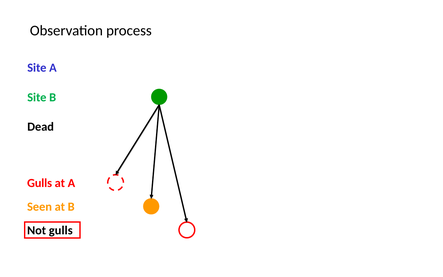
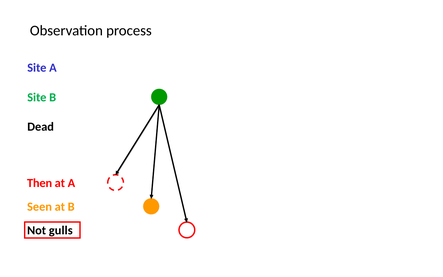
Gulls at (40, 183): Gulls -> Then
